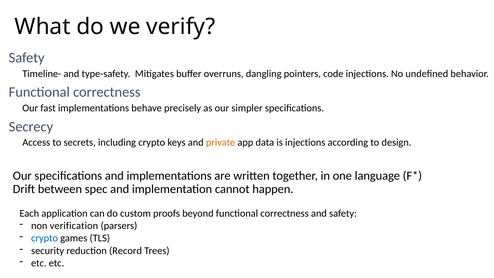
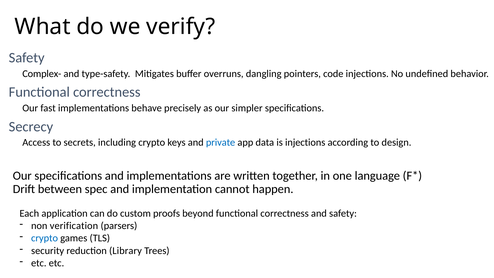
Timeline-: Timeline- -> Complex-
private colour: orange -> blue
Record: Record -> Library
